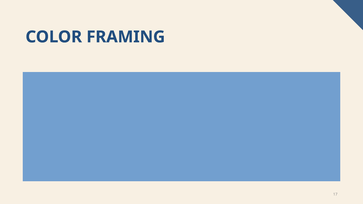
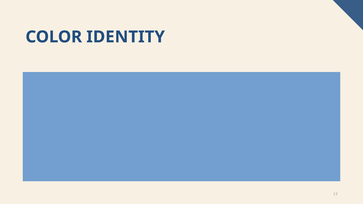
FRAMING: FRAMING -> IDENTITY
